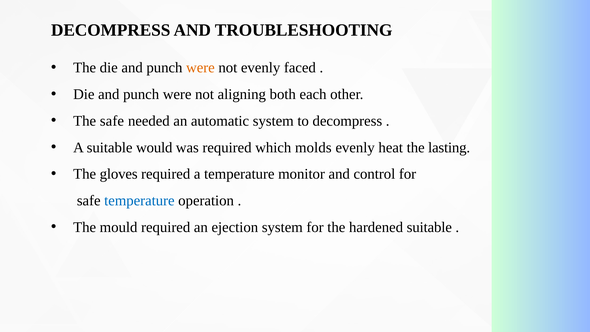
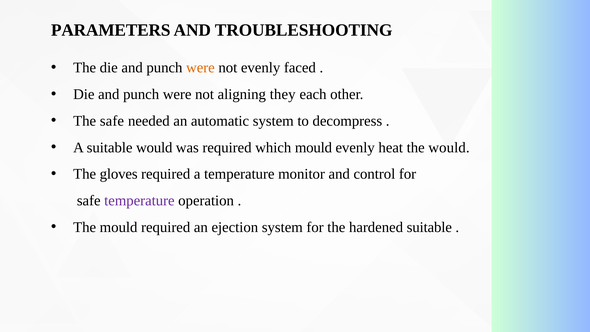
DECOMPRESS at (111, 30): DECOMPRESS -> PARAMETERS
both: both -> they
which molds: molds -> mould
the lasting: lasting -> would
temperature at (139, 201) colour: blue -> purple
